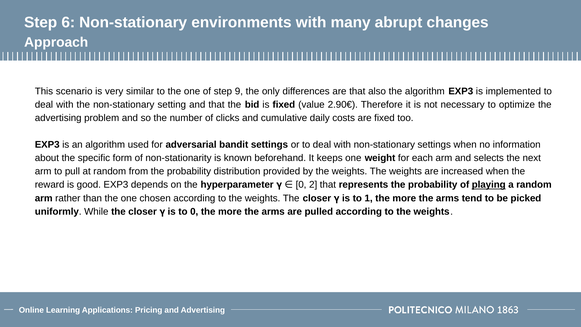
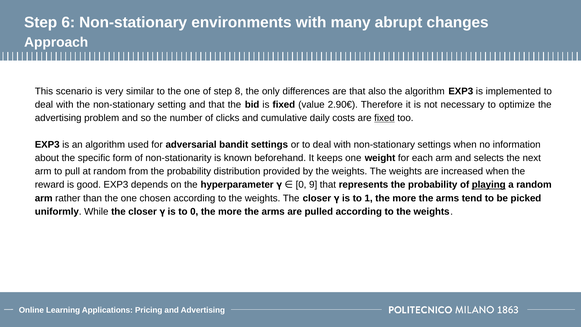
9: 9 -> 8
fixed at (384, 118) underline: none -> present
2: 2 -> 9
